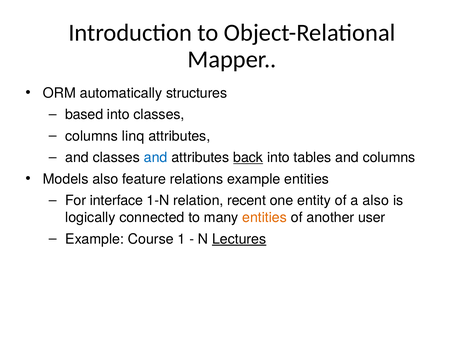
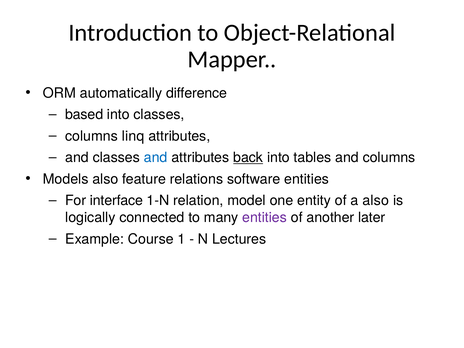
structures: structures -> difference
relations example: example -> software
recent: recent -> model
entities at (265, 217) colour: orange -> purple
user: user -> later
Lectures underline: present -> none
